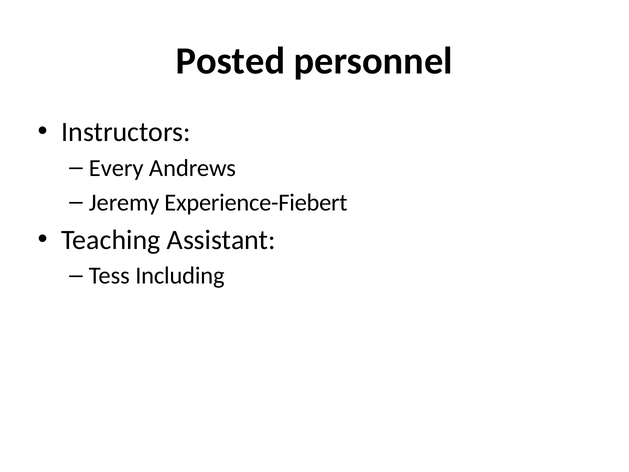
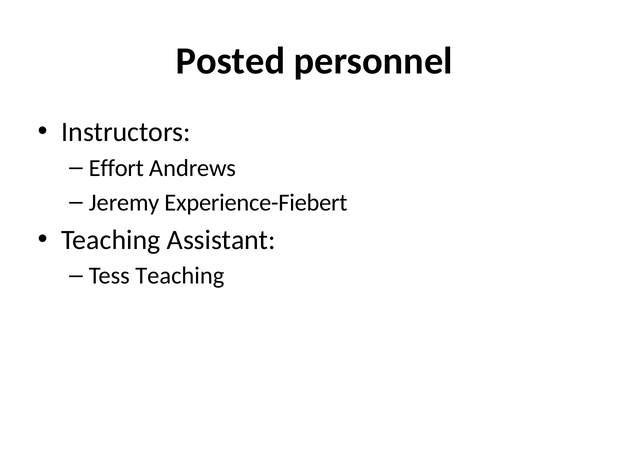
Every: Every -> Effort
Tess Including: Including -> Teaching
